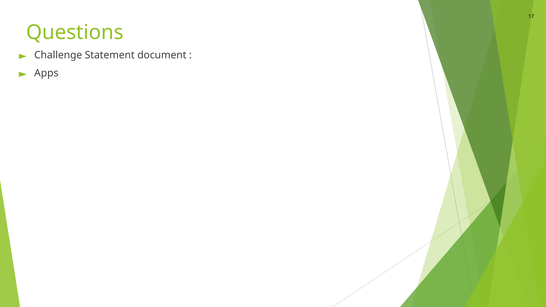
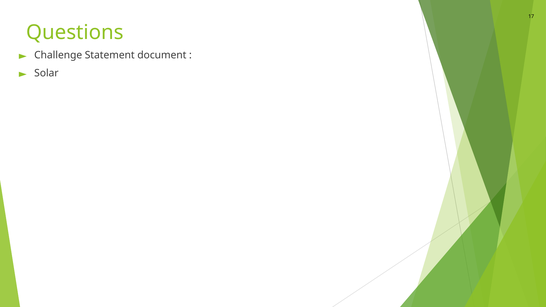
Apps: Apps -> Solar
